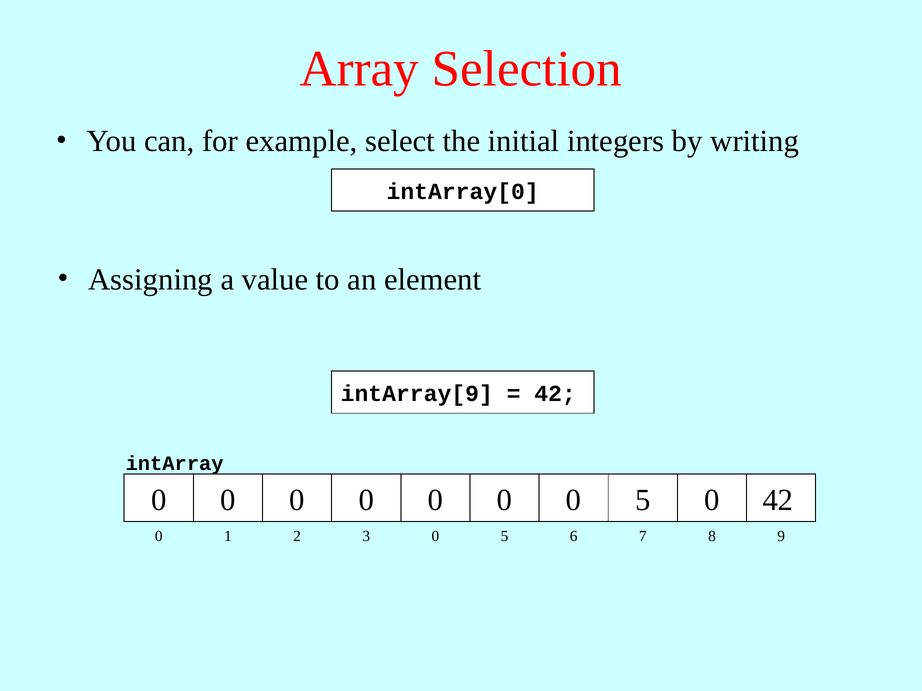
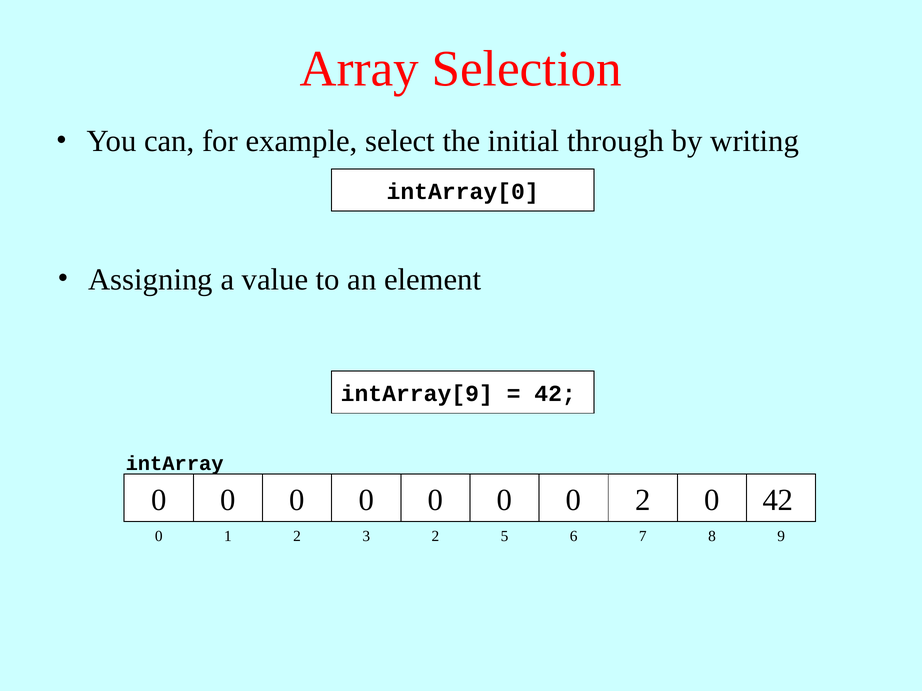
integers: integers -> through
0 0 5: 5 -> 2
3 0: 0 -> 2
